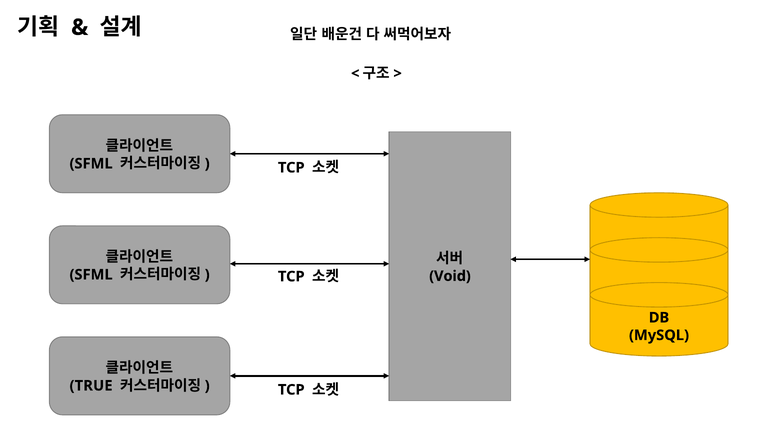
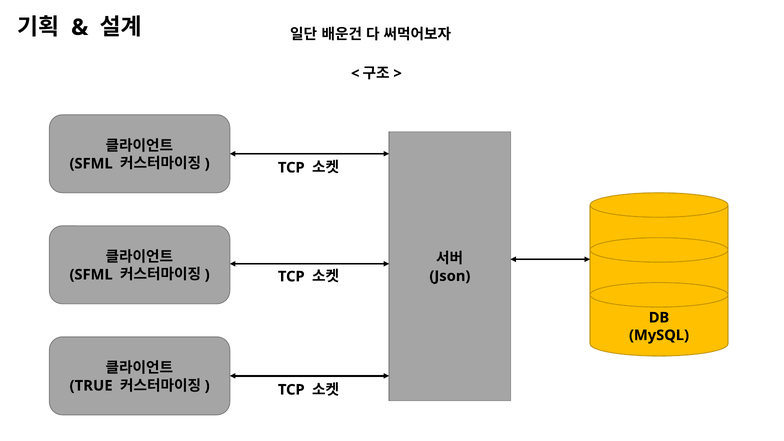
Void: Void -> Json
